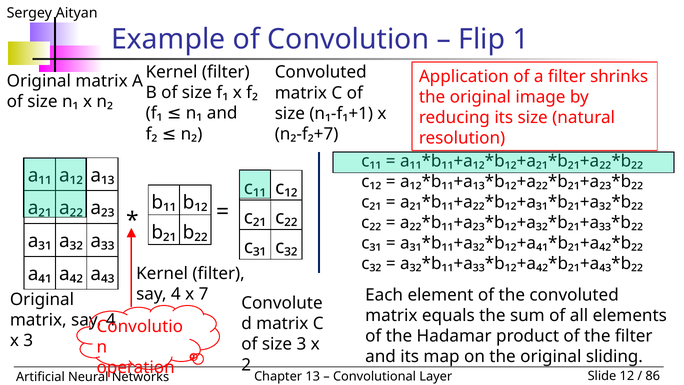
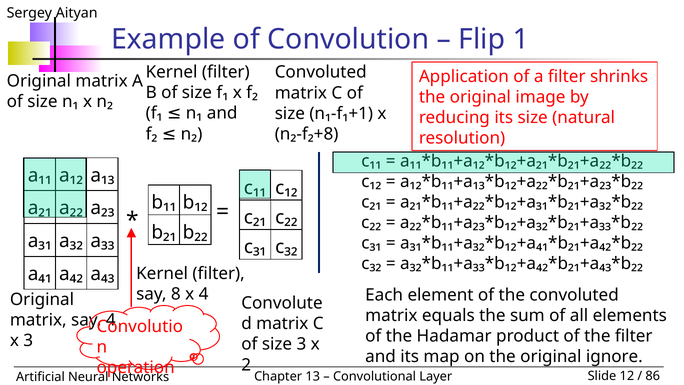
n₂-f₂+7: n₂-f₂+7 -> n₂-f₂+8
4 at (176, 294): 4 -> 8
x 7: 7 -> 4
sliding: sliding -> ignore
